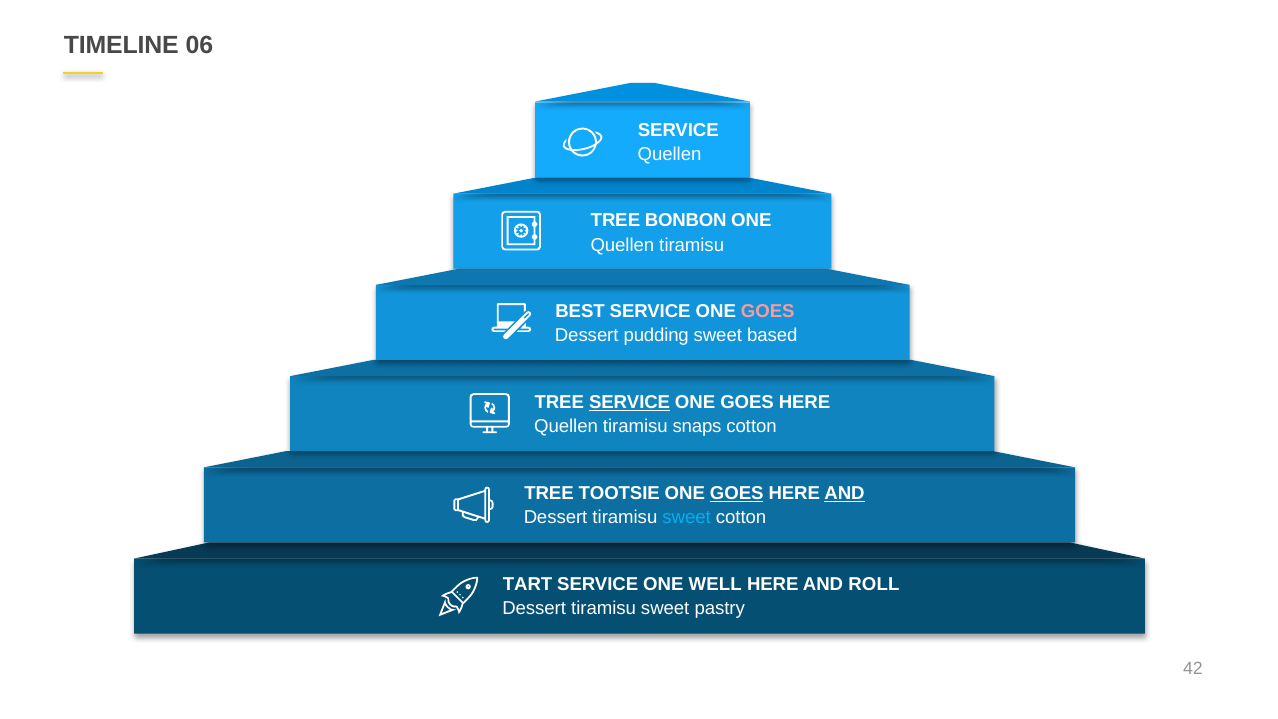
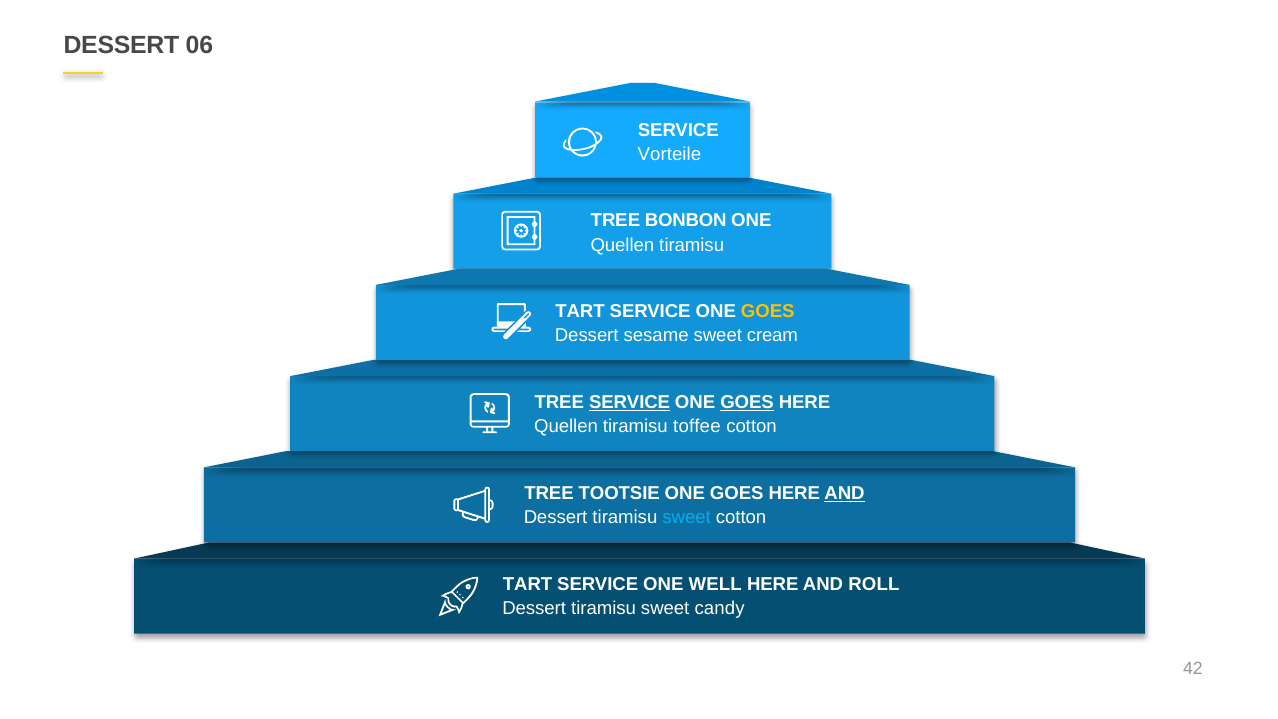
TIMELINE at (121, 45): TIMELINE -> DESSERT
Quellen at (670, 154): Quellen -> Vorteile
BEST at (580, 311): BEST -> TART
GOES at (768, 311) colour: pink -> yellow
pudding: pudding -> sesame
based: based -> cream
GOES at (747, 402) underline: none -> present
snaps: snaps -> toffee
GOES at (737, 493) underline: present -> none
pastry: pastry -> candy
